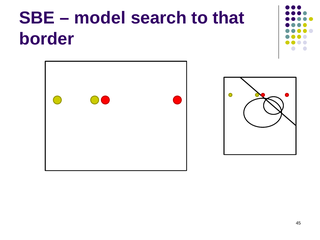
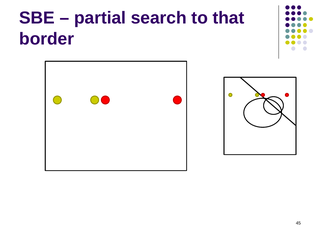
model: model -> partial
